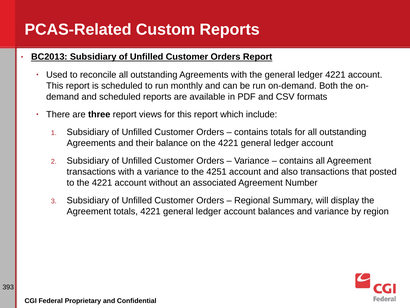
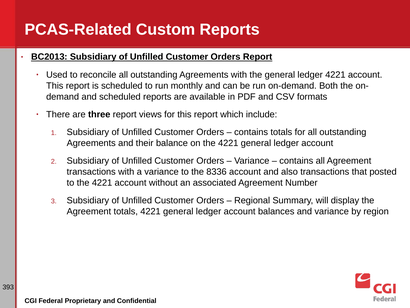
4251: 4251 -> 8336
